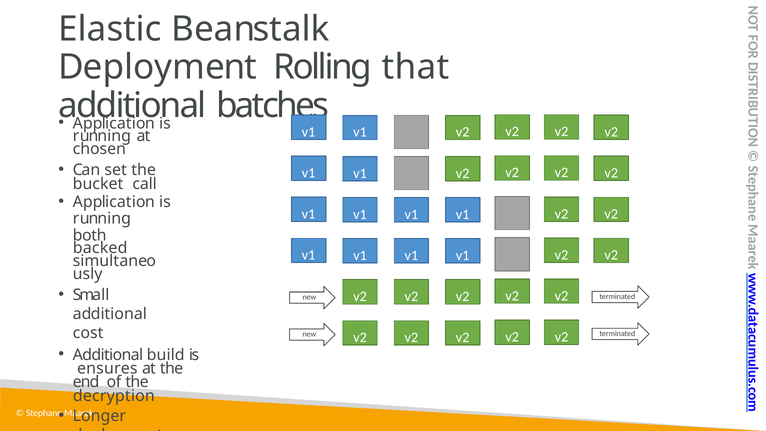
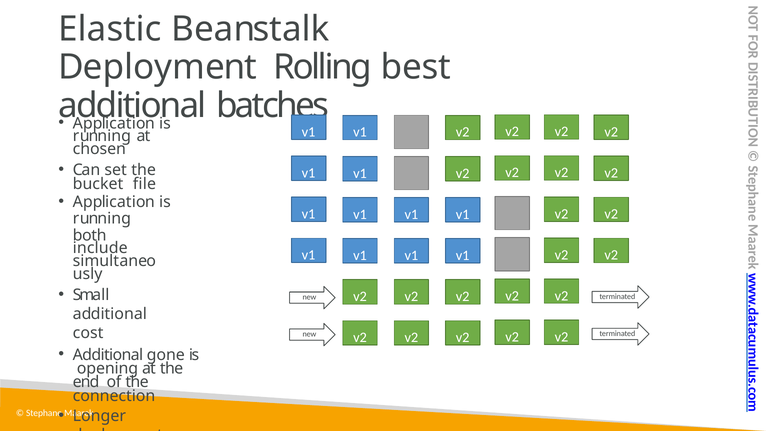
that: that -> best
call: call -> file
backed: backed -> include
build: build -> gone
ensures: ensures -> opening
decryption: decryption -> connection
